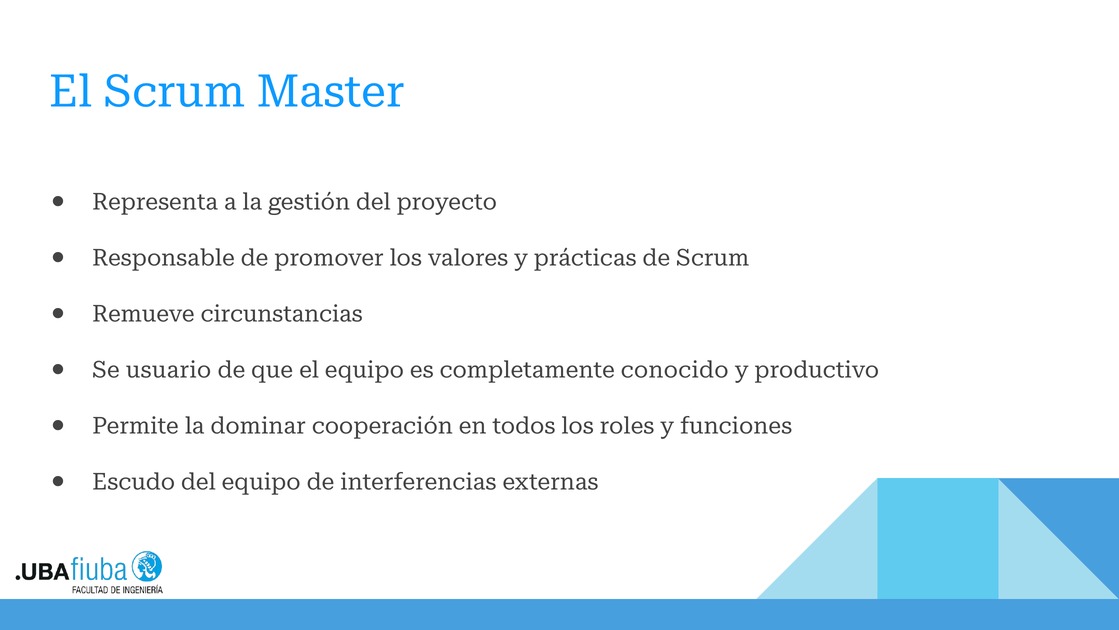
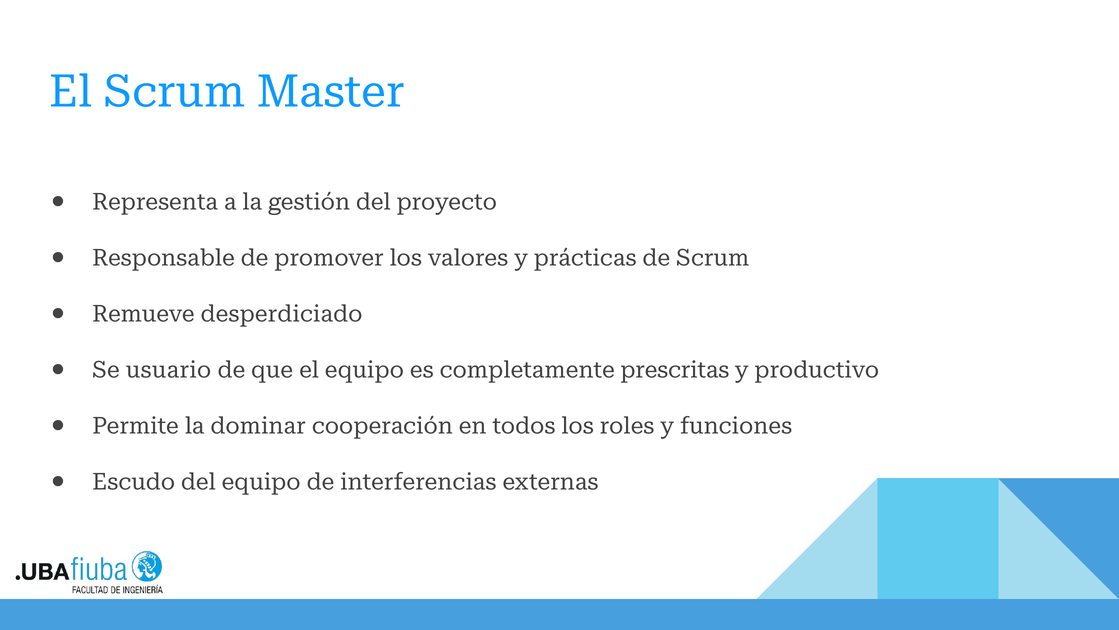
circunstancias: circunstancias -> desperdiciado
conocido: conocido -> prescritas
